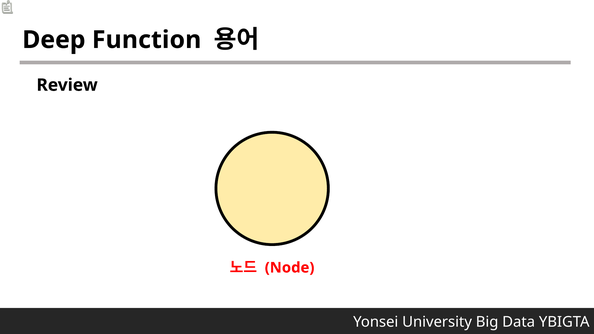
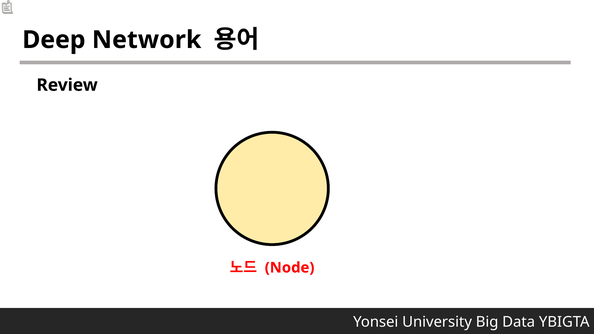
Function: Function -> Network
